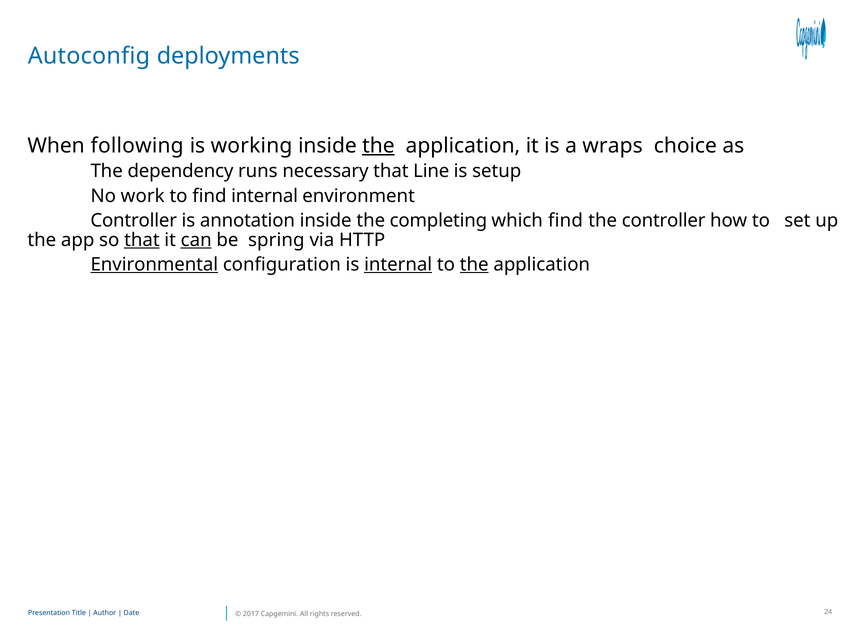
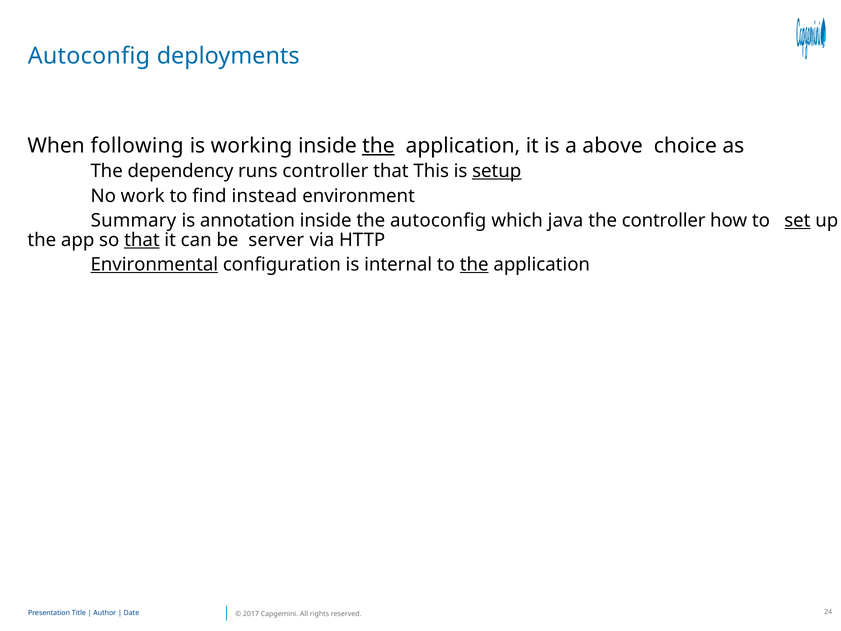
wraps: wraps -> above
runs necessary: necessary -> controller
Line: Line -> This
setup underline: none -> present
find internal: internal -> instead
Controller at (134, 221): Controller -> Summary
the completing: completing -> autoconfig
which find: find -> java
set underline: none -> present
can underline: present -> none
spring: spring -> server
internal at (398, 264) underline: present -> none
